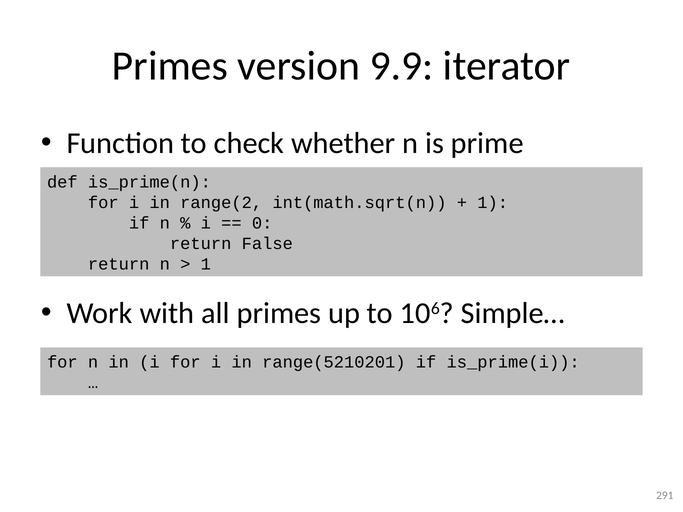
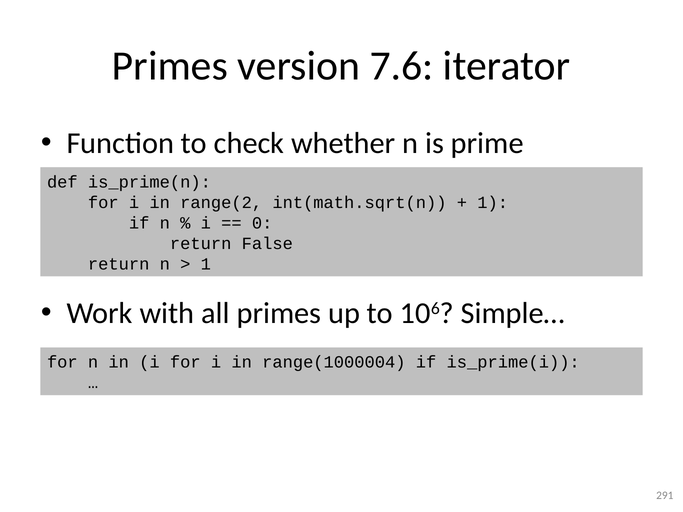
9.9: 9.9 -> 7.6
range(5210201: range(5210201 -> range(1000004
